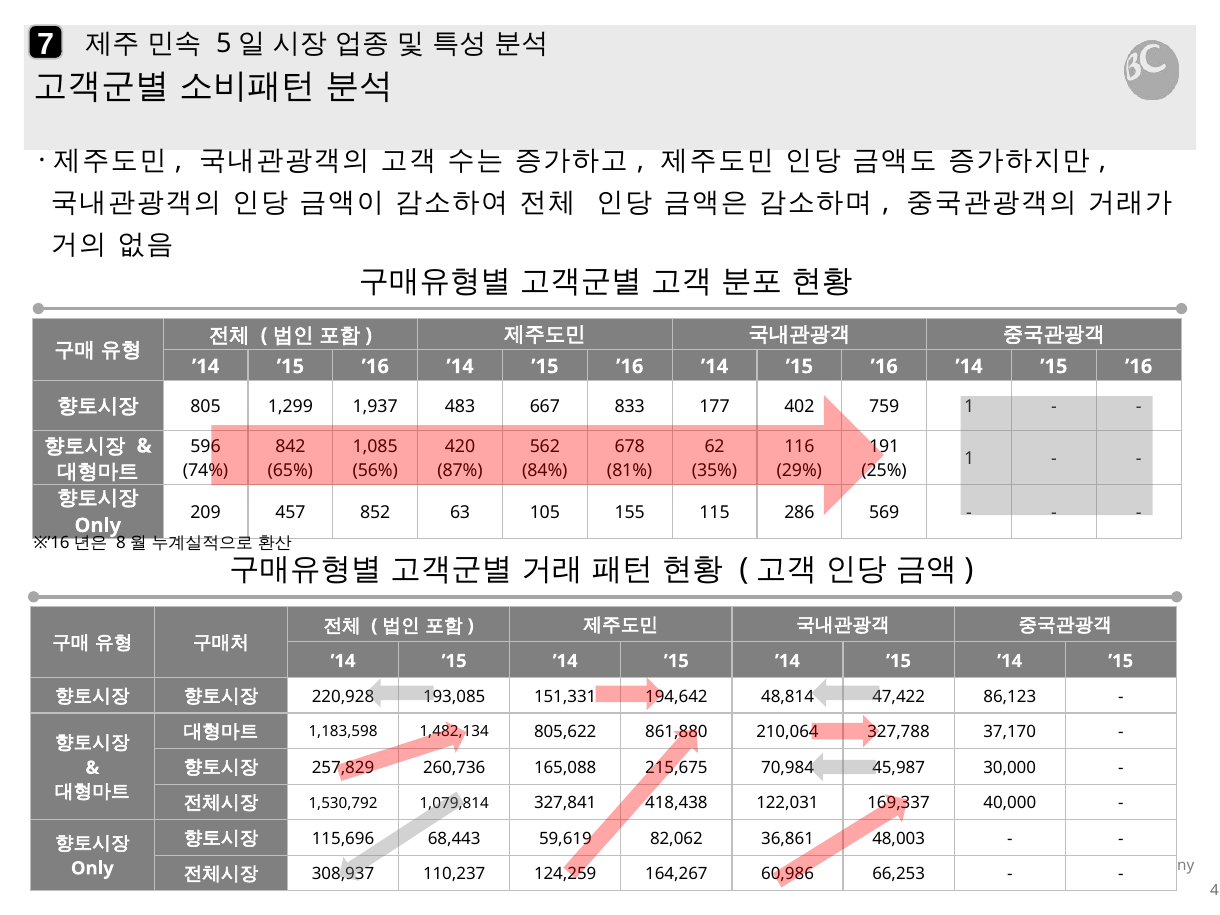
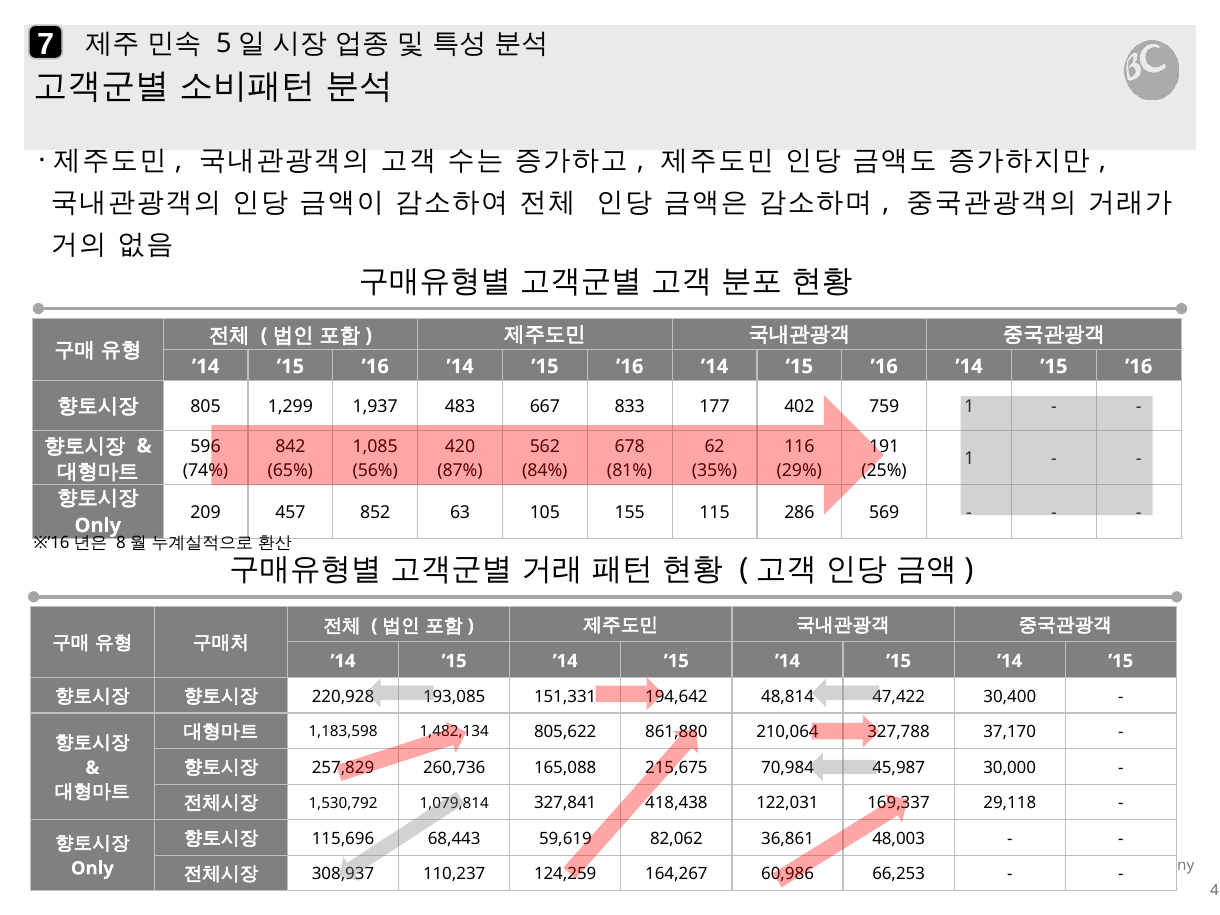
86,123: 86,123 -> 30,400
40,000: 40,000 -> 29,118
